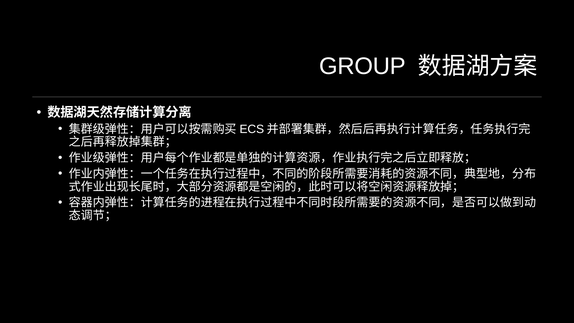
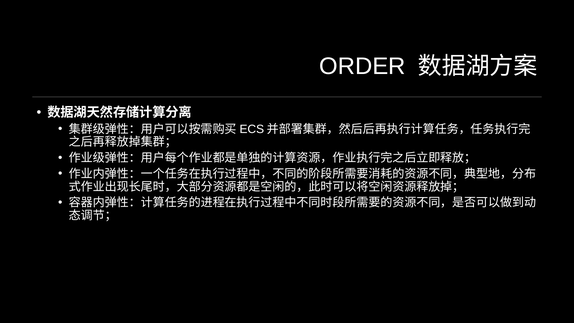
GROUP: GROUP -> ORDER
